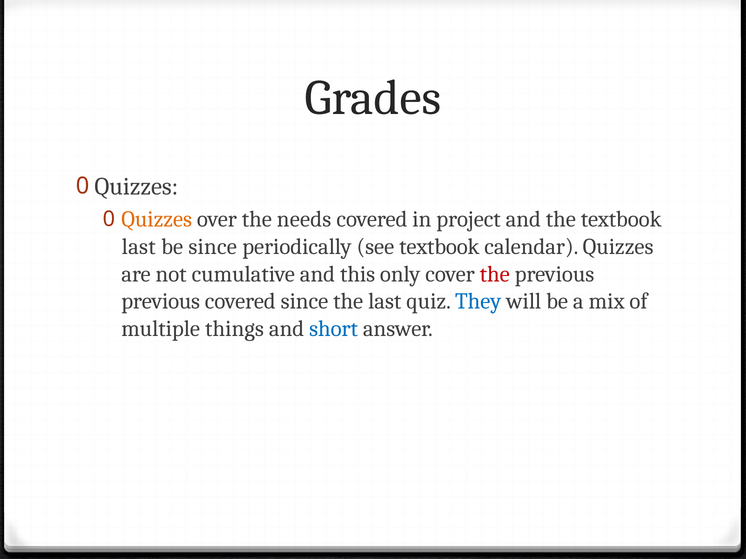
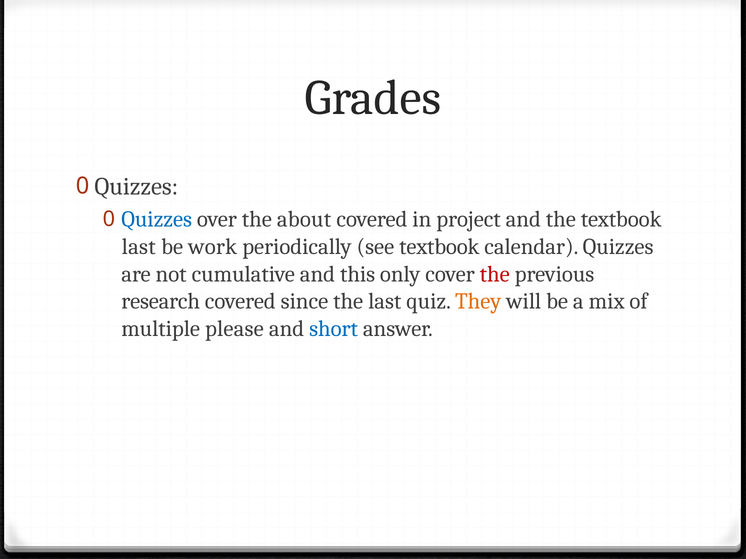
Quizzes at (157, 220) colour: orange -> blue
needs: needs -> about
be since: since -> work
previous at (161, 302): previous -> research
They colour: blue -> orange
things: things -> please
